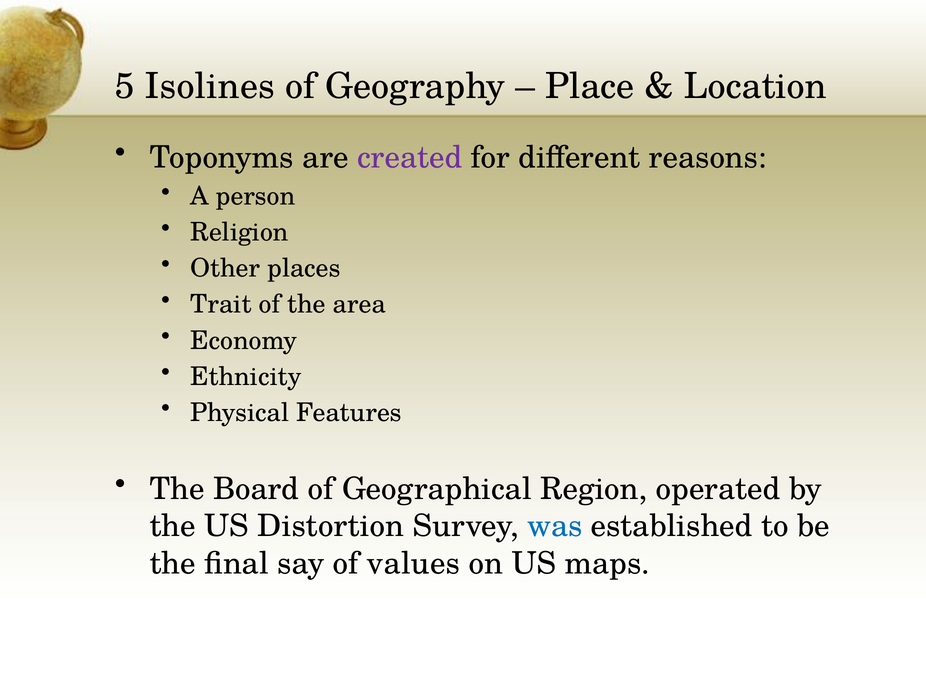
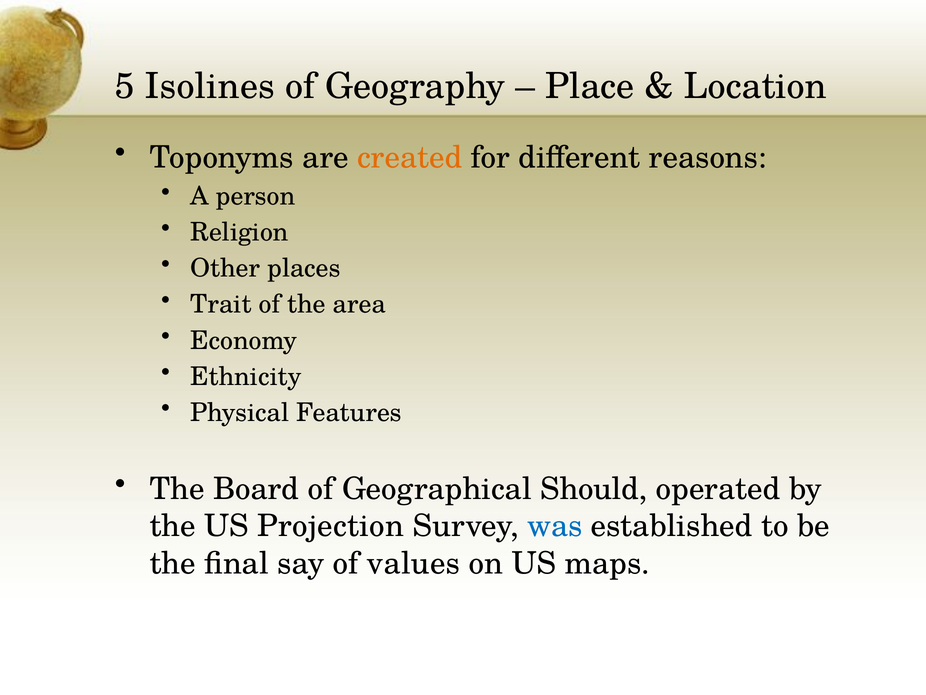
created colour: purple -> orange
Region: Region -> Should
Distortion: Distortion -> Projection
